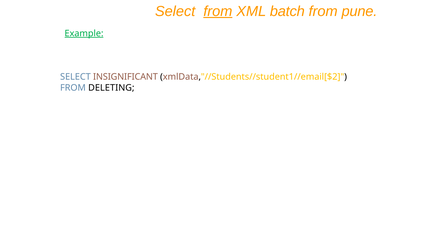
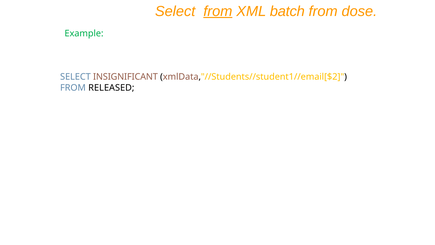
pune: pune -> dose
Example underline: present -> none
DELETING: DELETING -> RELEASED
